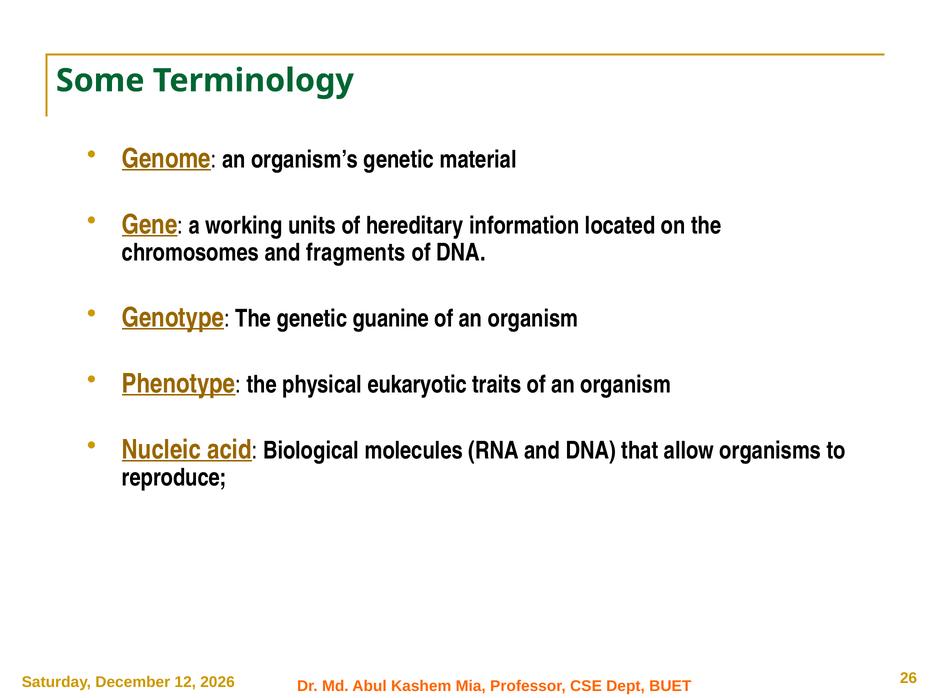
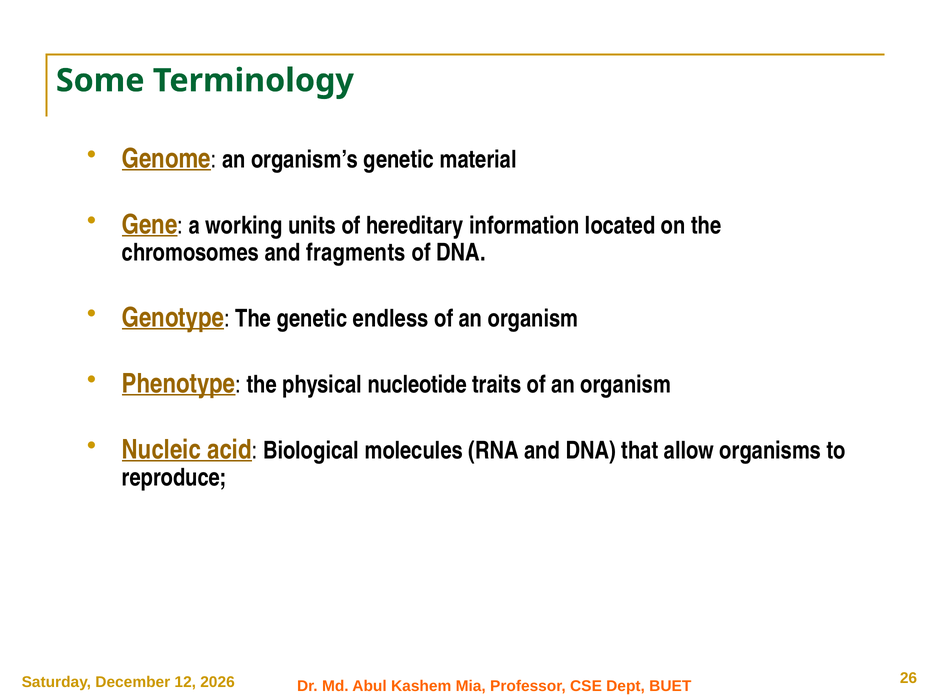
guanine: guanine -> endless
eukaryotic: eukaryotic -> nucleotide
